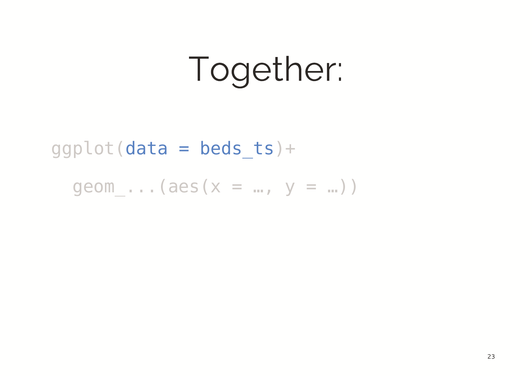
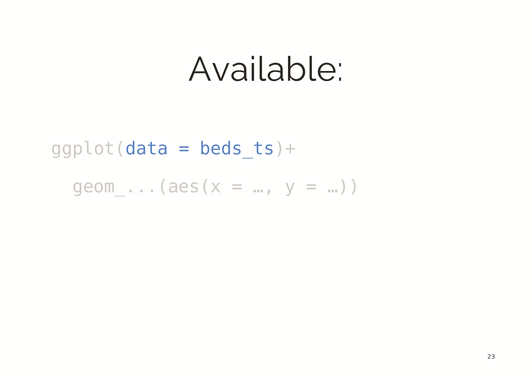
Together: Together -> Available
